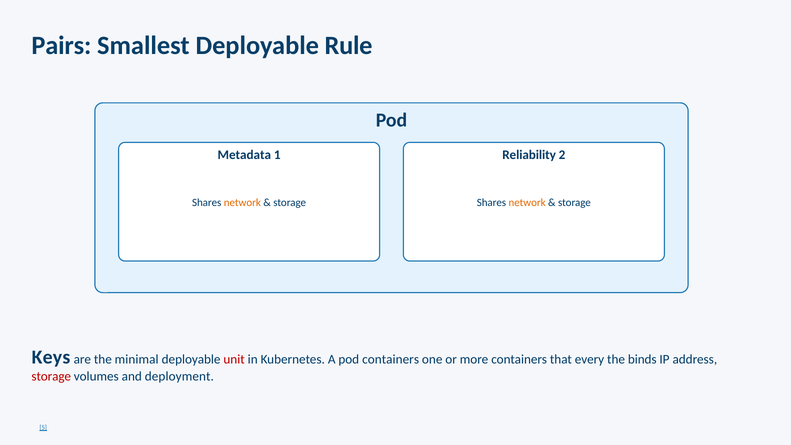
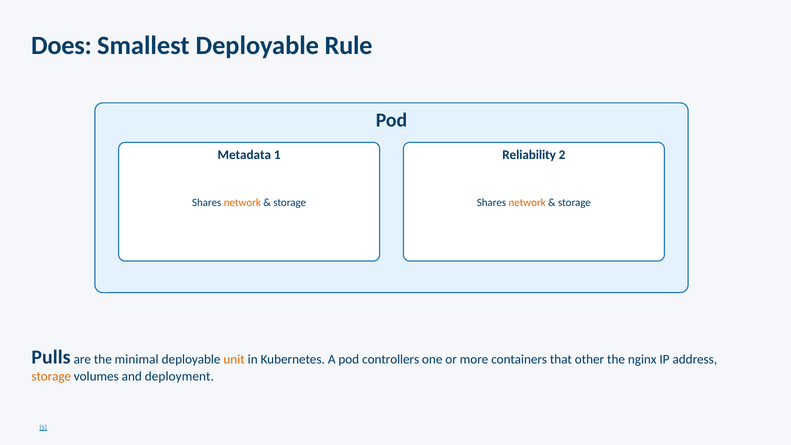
Pairs: Pairs -> Does
Keys: Keys -> Pulls
unit colour: red -> orange
pod containers: containers -> controllers
every: every -> other
binds: binds -> nginx
storage at (51, 377) colour: red -> orange
